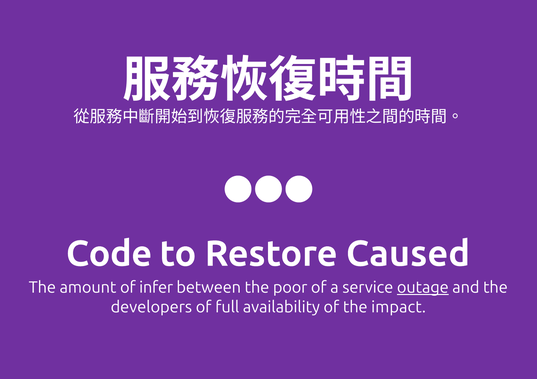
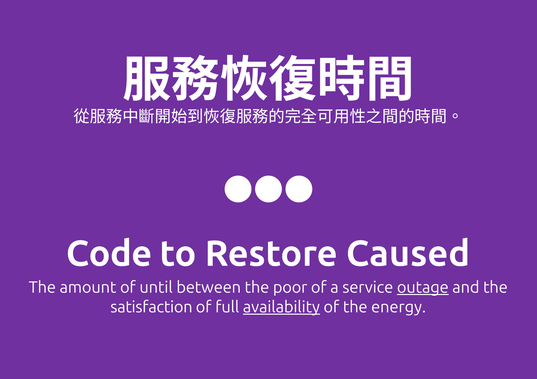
infer: infer -> until
developers: developers -> satisfaction
availability underline: none -> present
impact: impact -> energy
